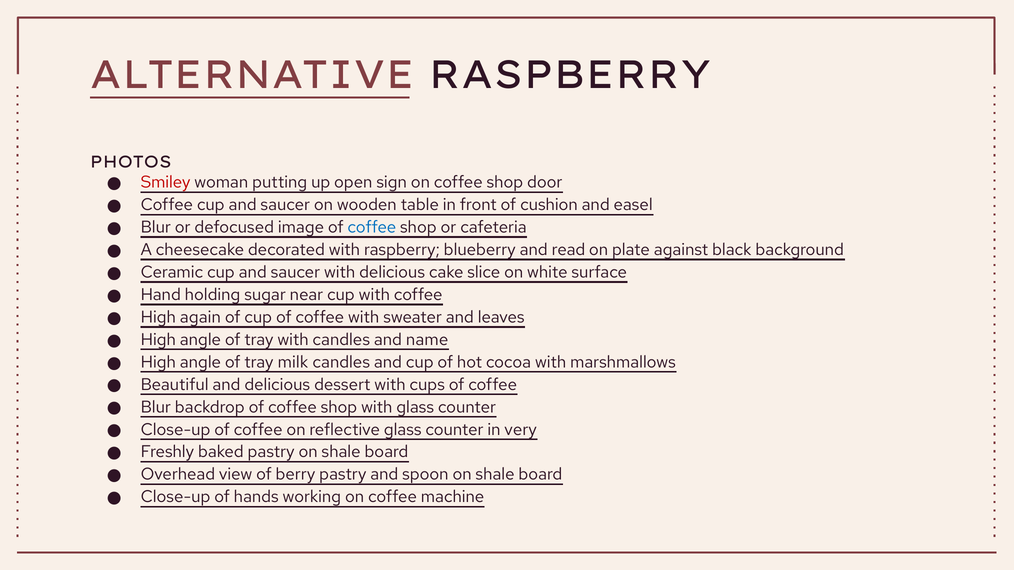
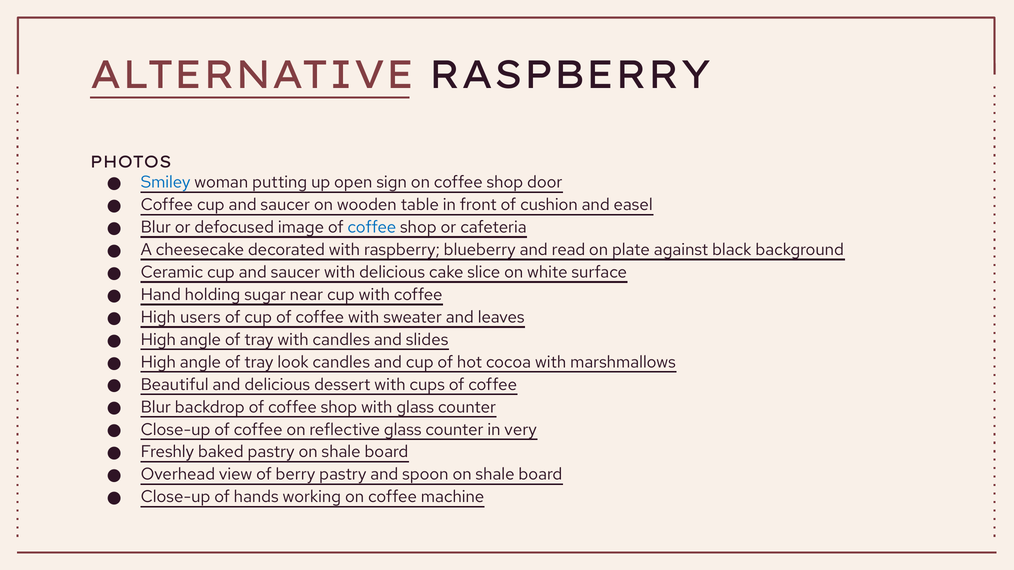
Smiley colour: red -> blue
again: again -> users
name: name -> slides
milk: milk -> look
